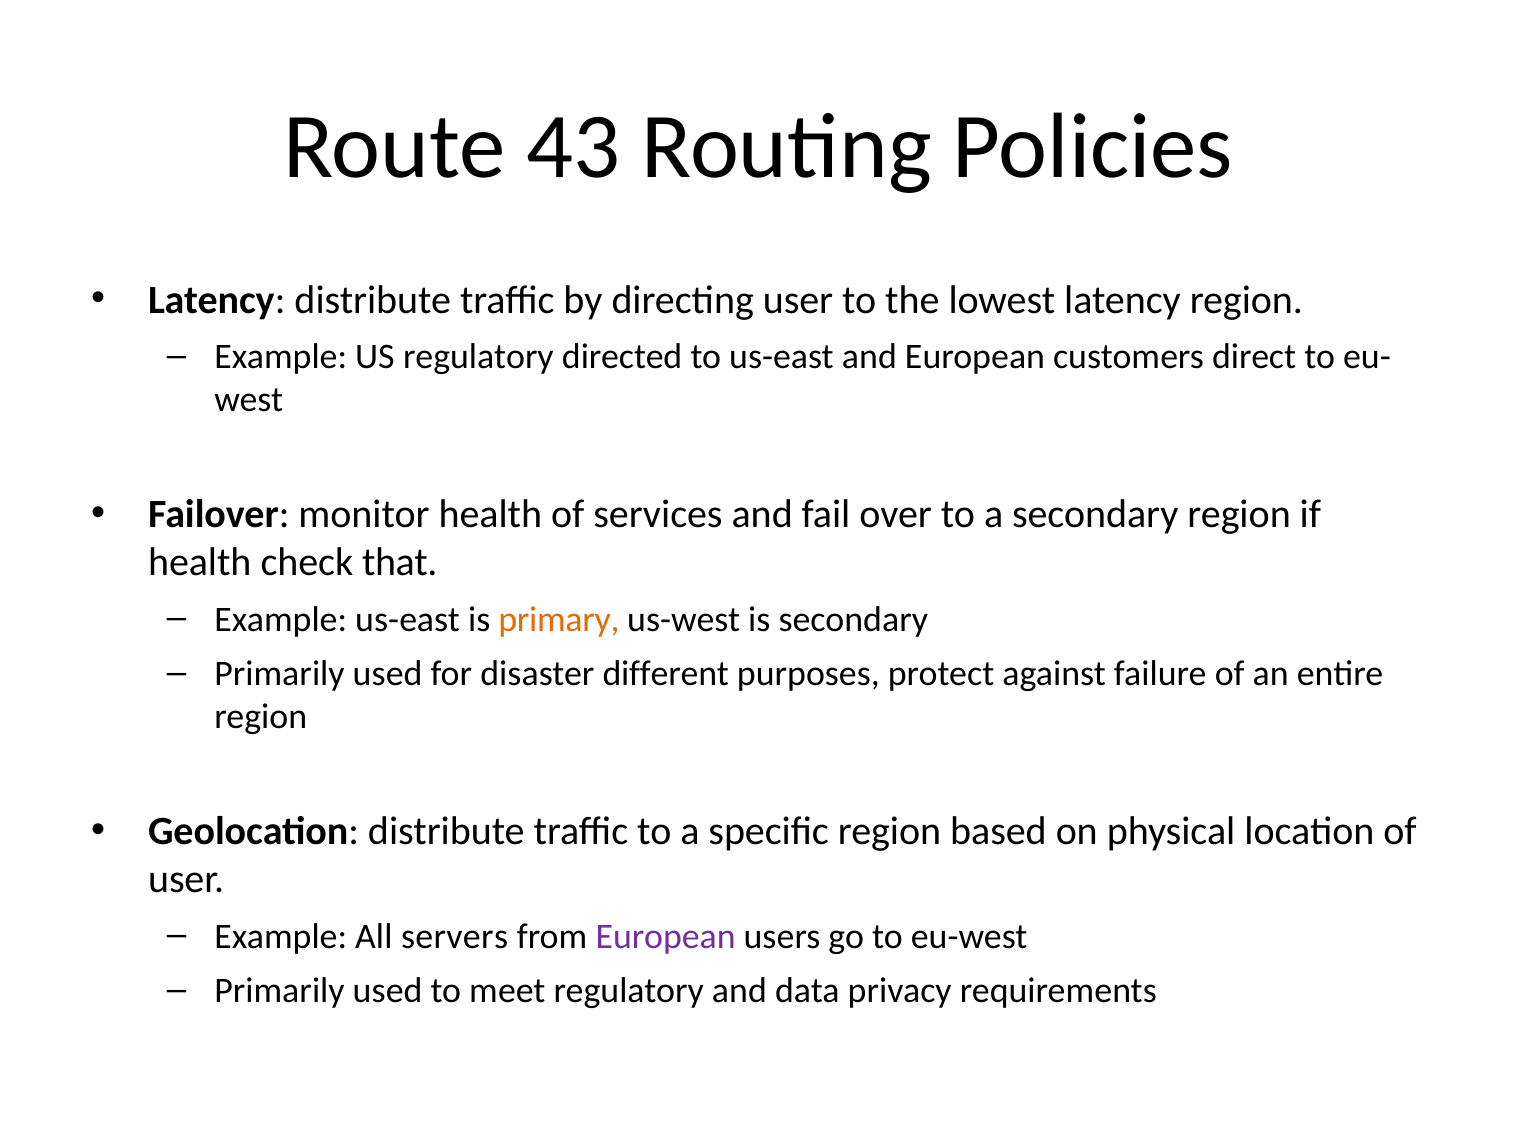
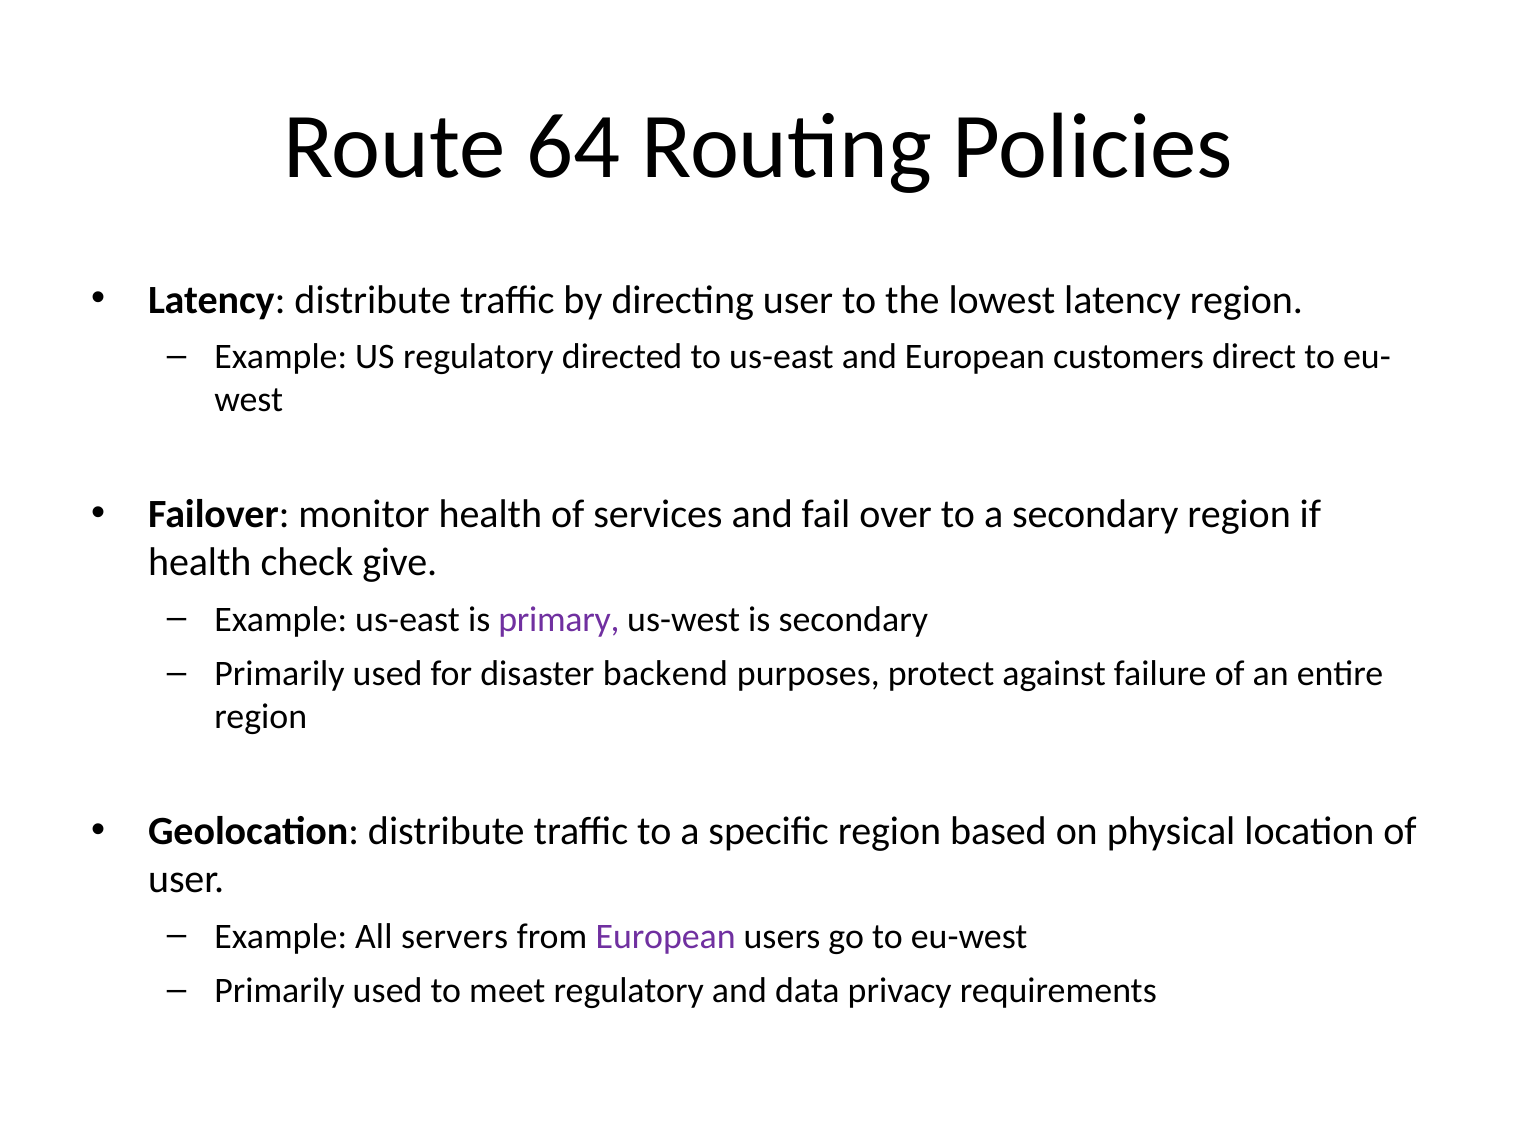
43: 43 -> 64
that: that -> give
primary colour: orange -> purple
different: different -> backend
